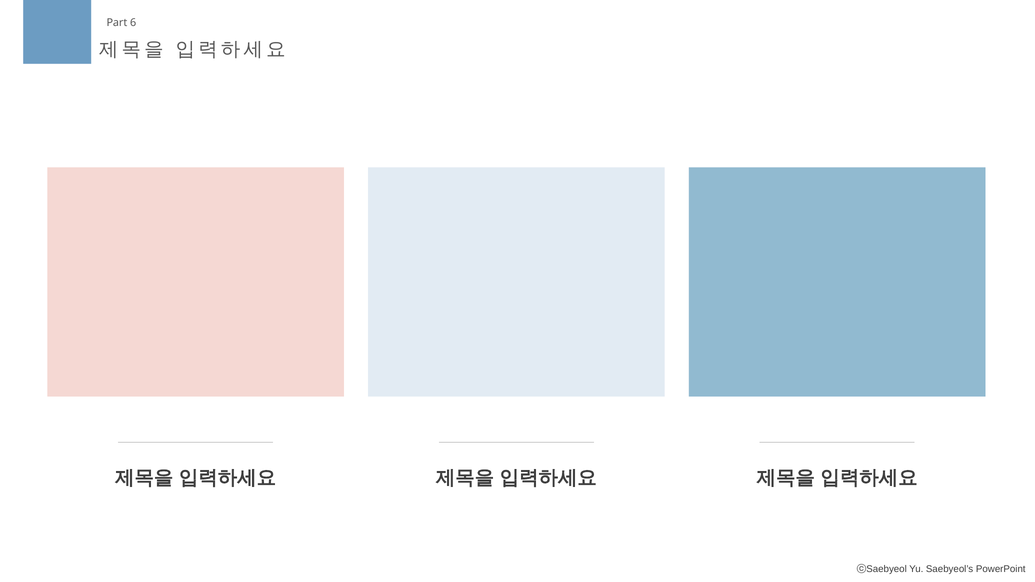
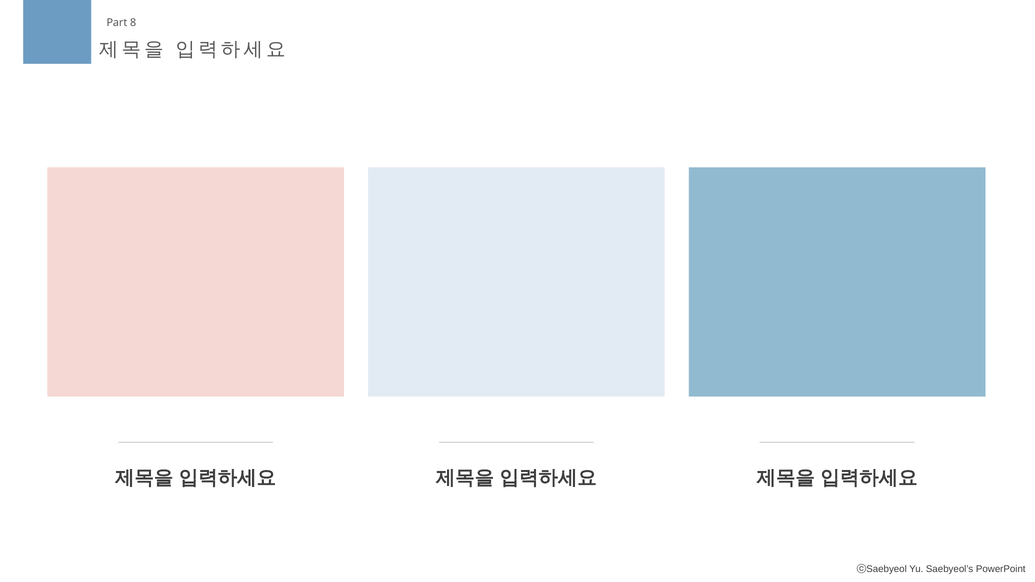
6: 6 -> 8
